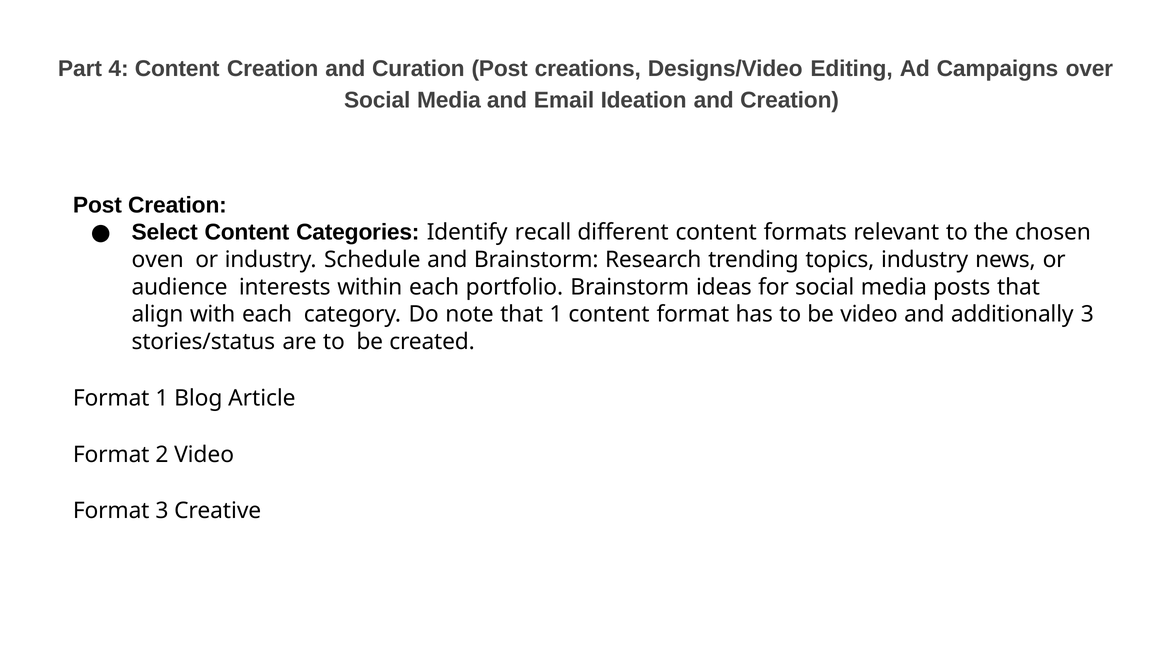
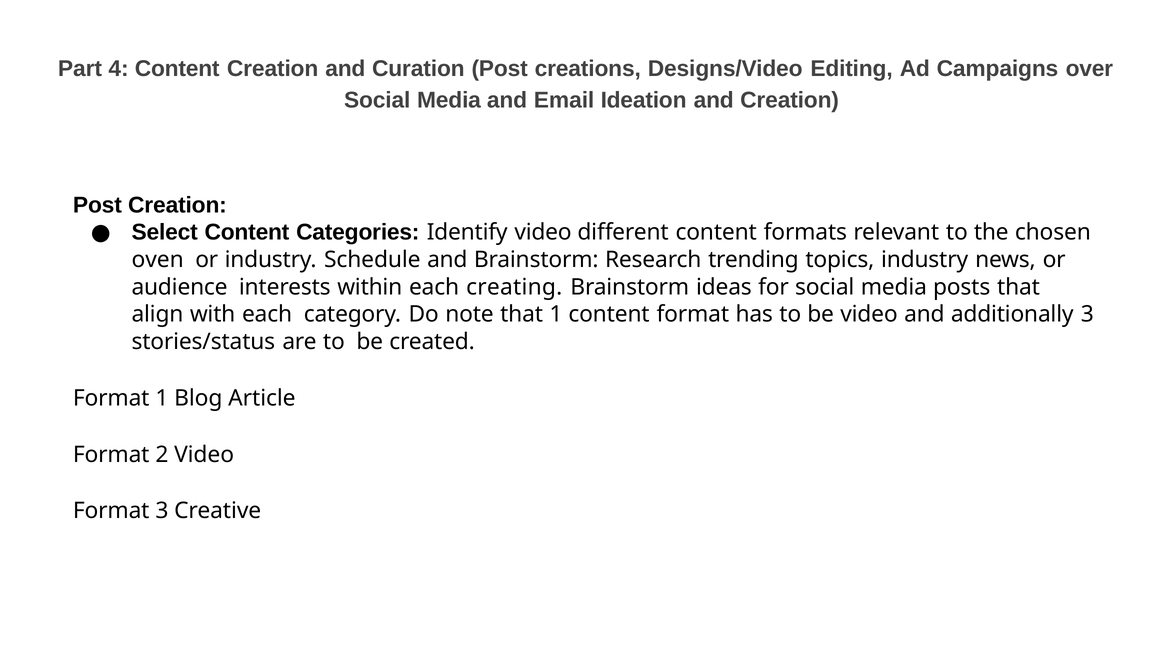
Identify recall: recall -> video
portfolio: portfolio -> creating
